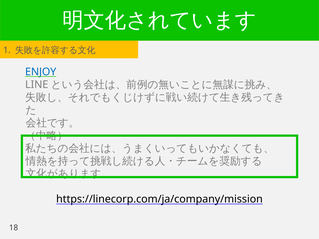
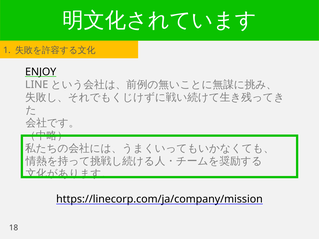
ENJOY colour: blue -> black
